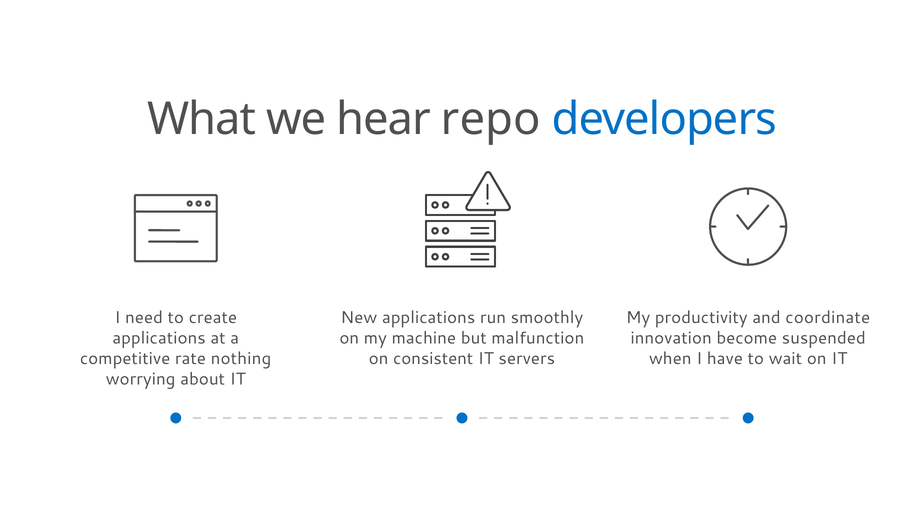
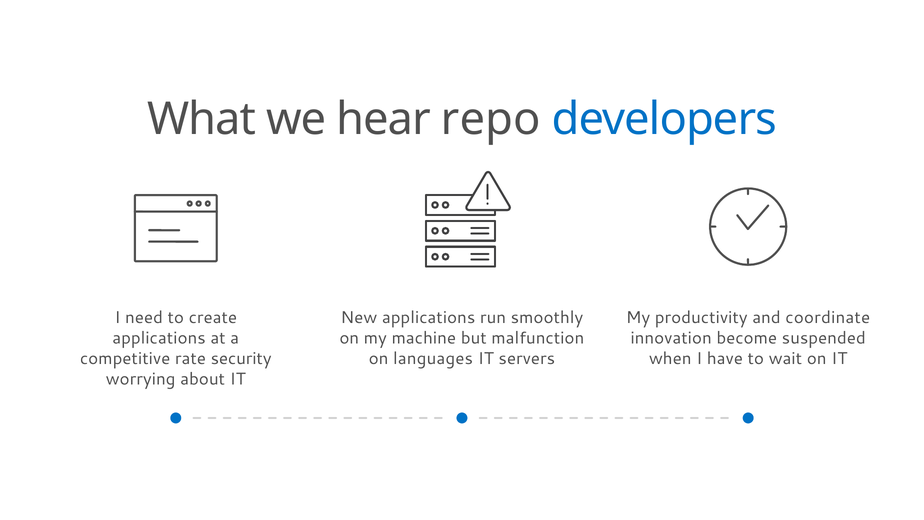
nothing: nothing -> security
consistent: consistent -> languages
